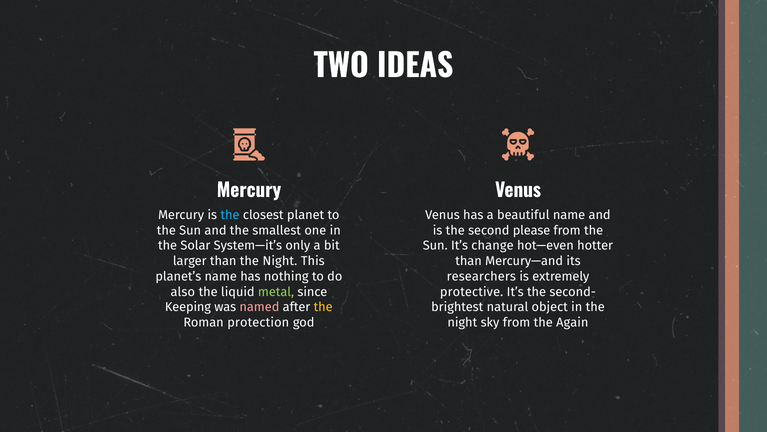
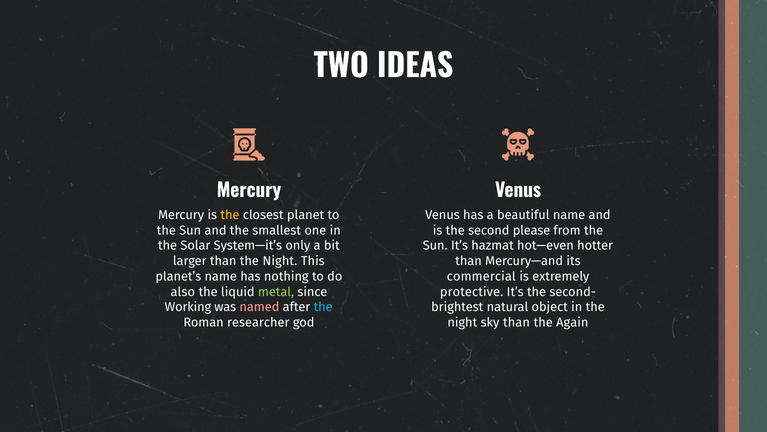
the at (230, 215) colour: light blue -> yellow
change: change -> hazmat
researchers: researchers -> commercial
Keeping: Keeping -> Working
the at (323, 307) colour: yellow -> light blue
protection: protection -> researcher
sky from: from -> than
